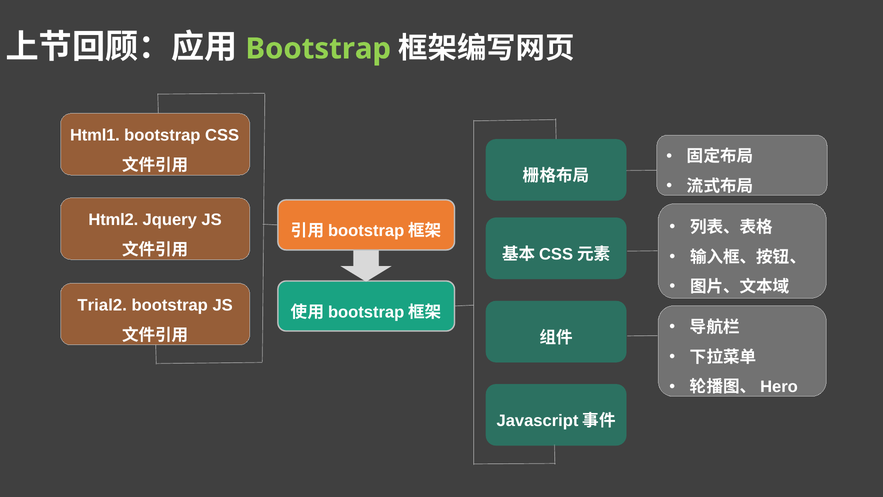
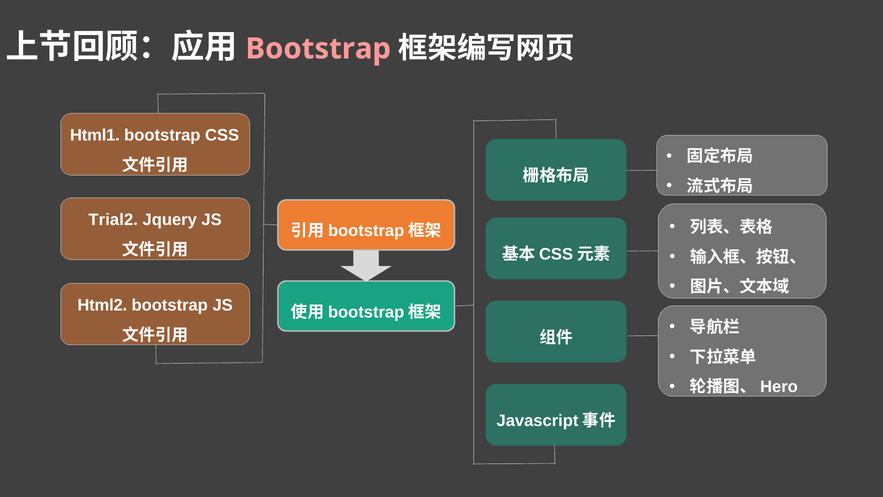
Bootstrap at (318, 49) colour: light green -> pink
Html2: Html2 -> Trial2
Trial2: Trial2 -> Html2
